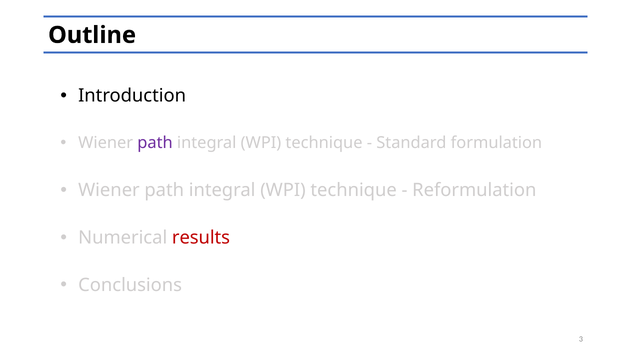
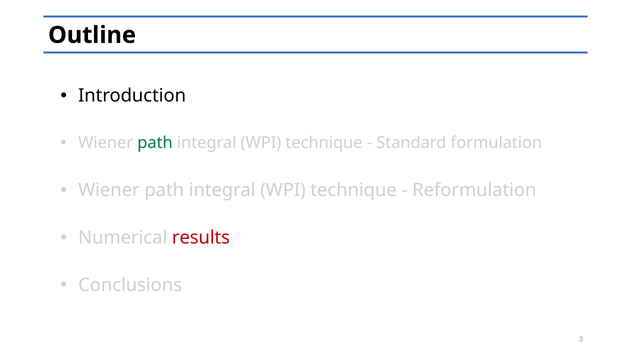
path at (155, 143) colour: purple -> green
